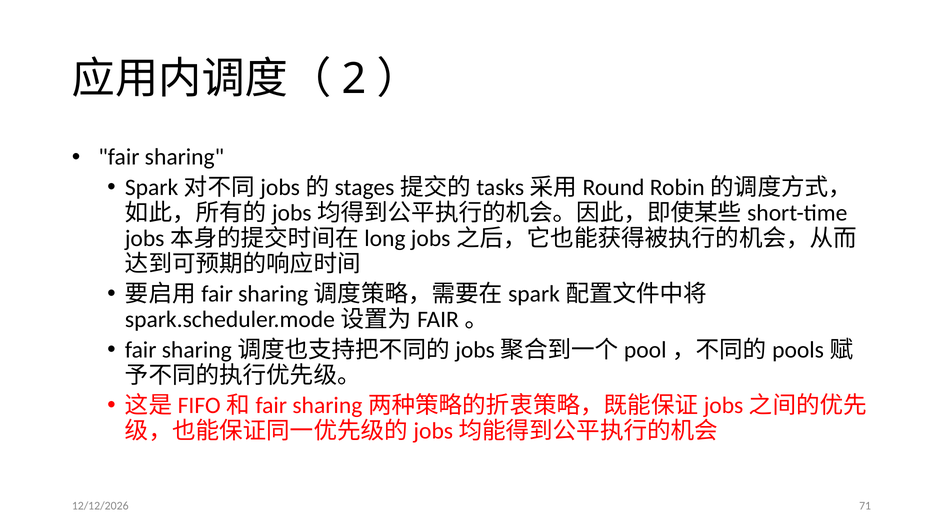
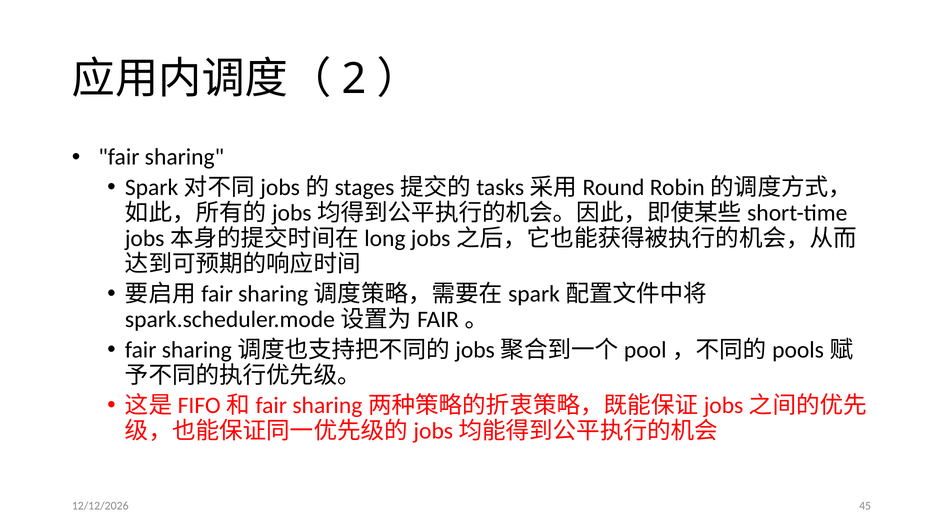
71: 71 -> 45
